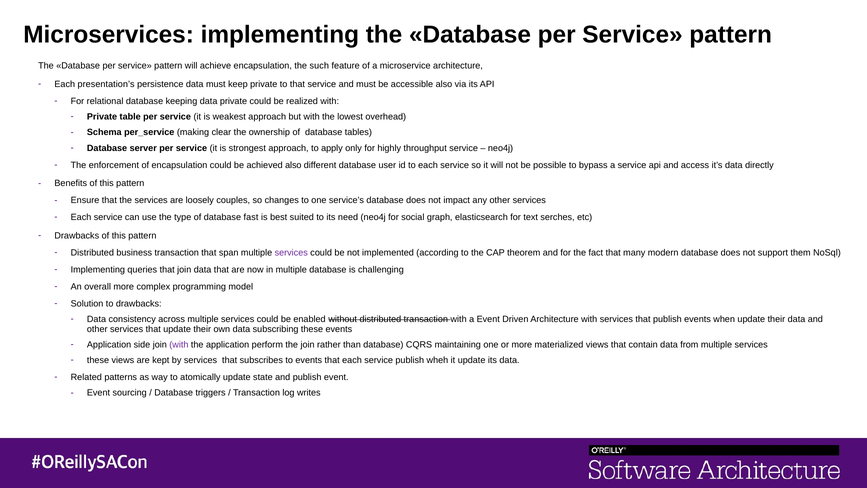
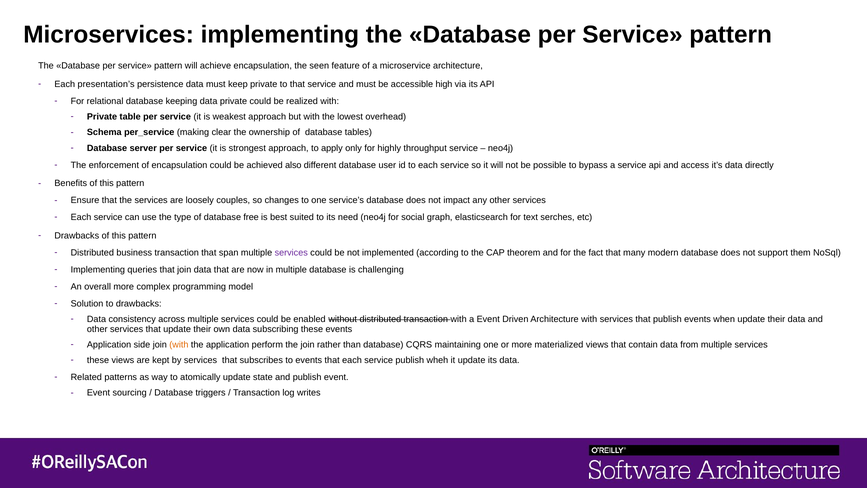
such: such -> seen
accessible also: also -> high
fast: fast -> free
with at (179, 344) colour: purple -> orange
